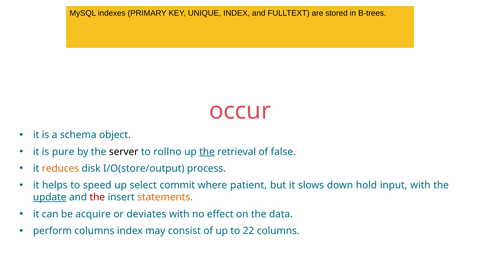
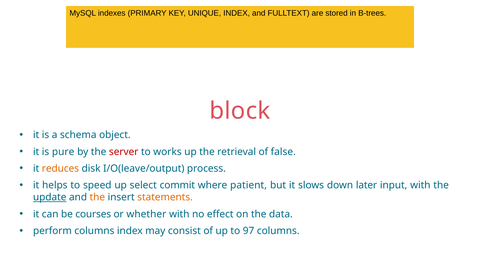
occur: occur -> block
server colour: black -> red
rollno: rollno -> works
the at (207, 152) underline: present -> none
I/O(store/output: I/O(store/output -> I/O(leave/output
hold: hold -> later
the at (97, 197) colour: red -> orange
acquire: acquire -> courses
deviates: deviates -> whether
22: 22 -> 97
